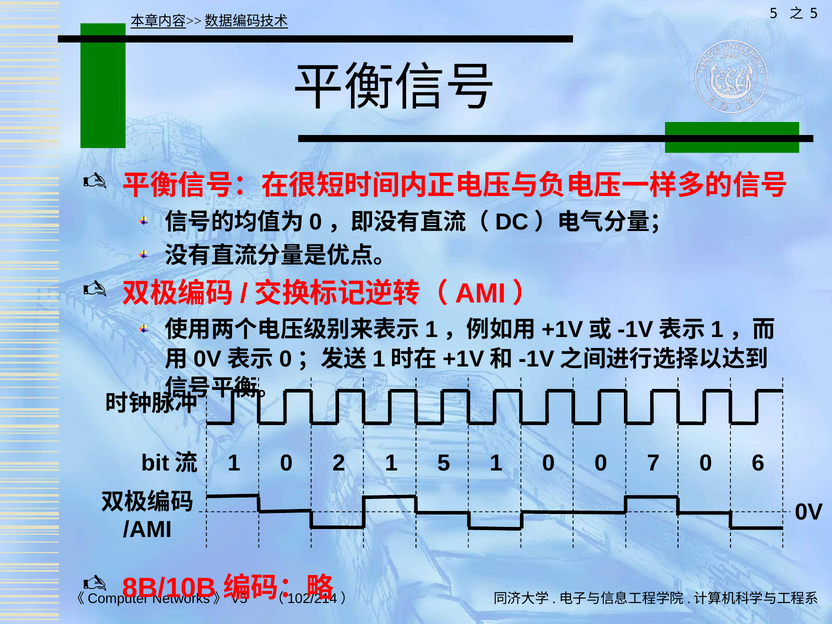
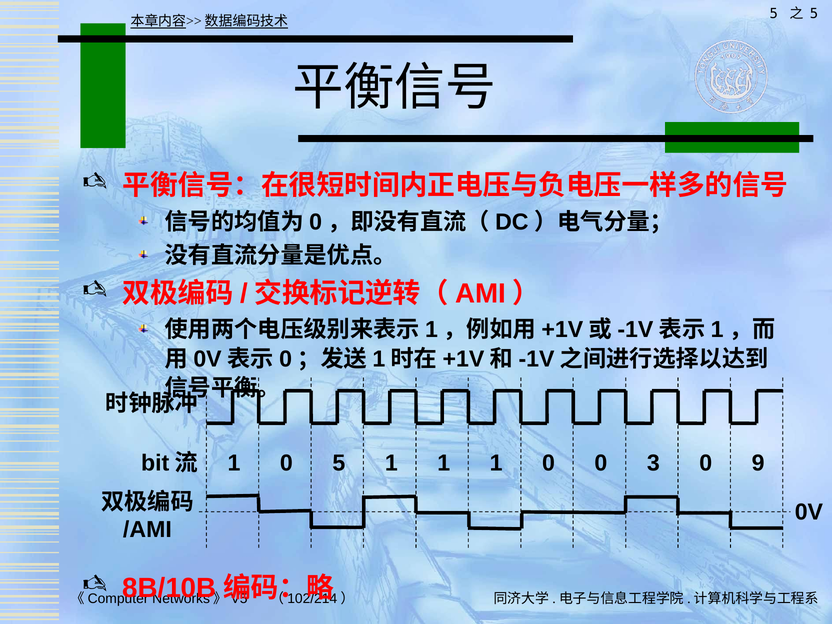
0 2: 2 -> 5
5 at (444, 463): 5 -> 1
7: 7 -> 3
6: 6 -> 9
